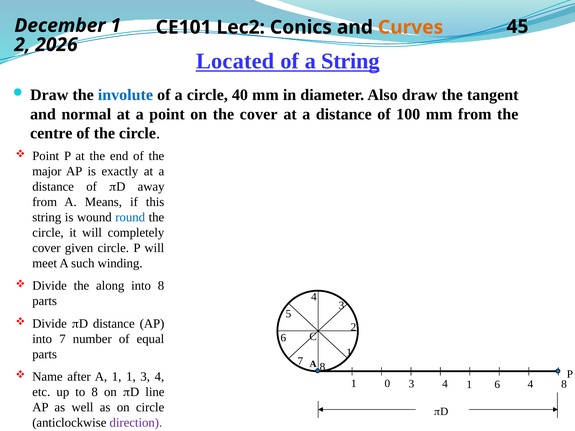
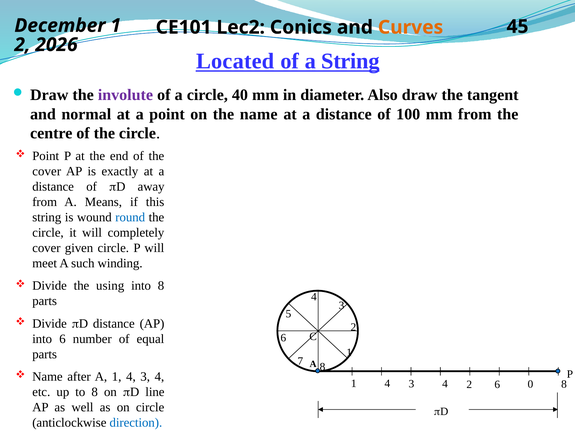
involute colour: blue -> purple
the cover: cover -> name
major at (47, 171): major -> cover
along: along -> using
into 7: 7 -> 6
A 1 1: 1 -> 4
0 at (387, 384): 0 -> 4
4 1: 1 -> 2
6 4: 4 -> 0
direction colour: purple -> blue
